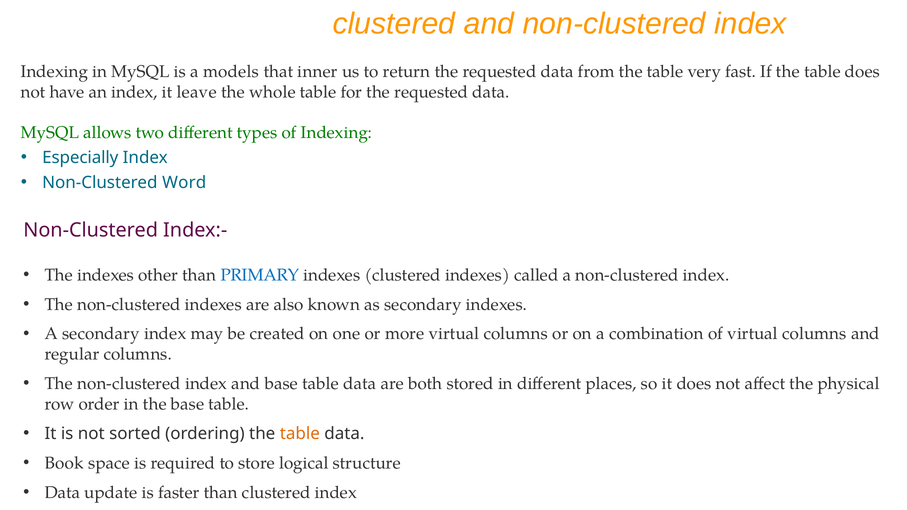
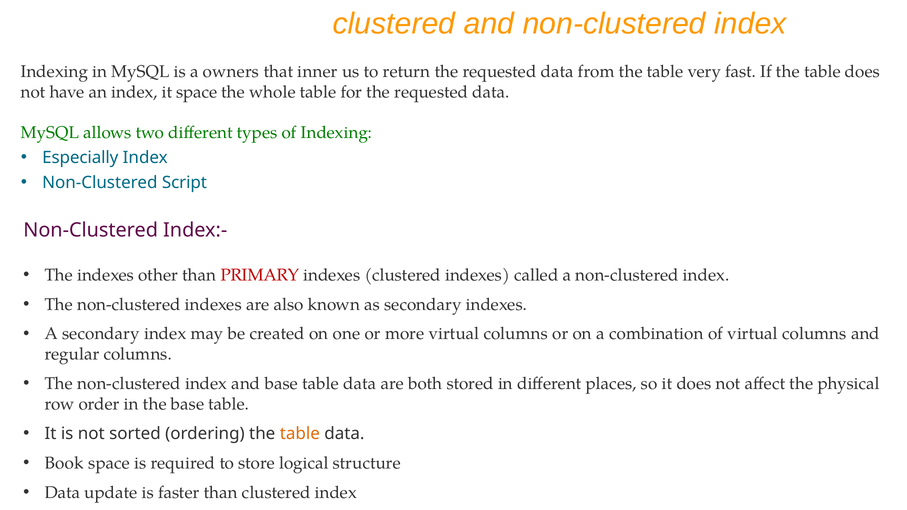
models: models -> owners
it leave: leave -> space
Word: Word -> Script
PRIMARY colour: blue -> red
